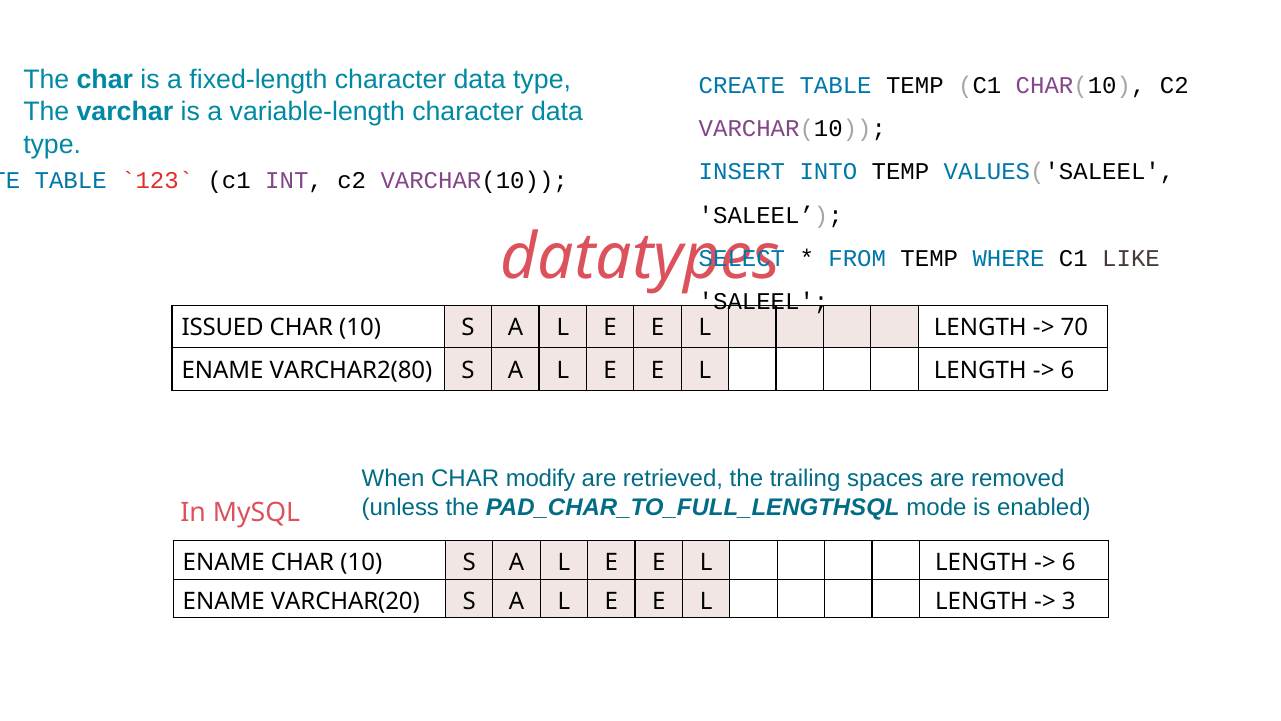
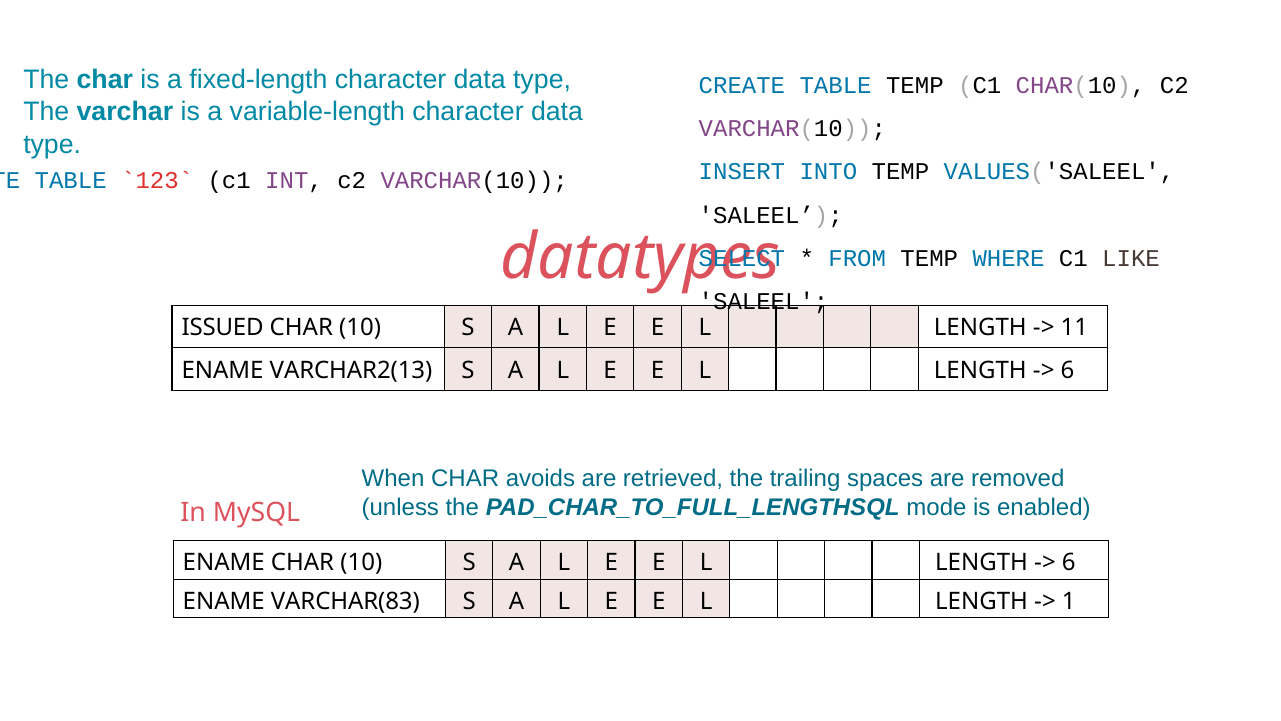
70: 70 -> 11
VARCHAR2(80: VARCHAR2(80 -> VARCHAR2(13
modify: modify -> avoids
VARCHAR(20: VARCHAR(20 -> VARCHAR(83
3: 3 -> 1
